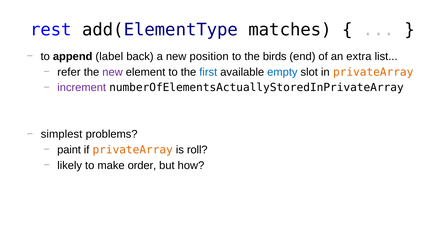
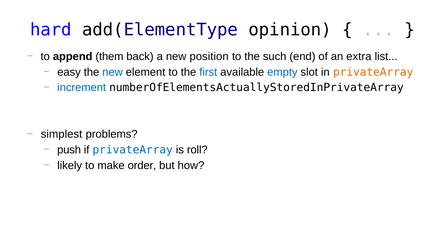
rest: rest -> hard
matches: matches -> opinion
label: label -> them
birds: birds -> such
refer: refer -> easy
new at (113, 72) colour: purple -> blue
increment colour: purple -> blue
paint: paint -> push
privateArray at (133, 150) colour: orange -> blue
